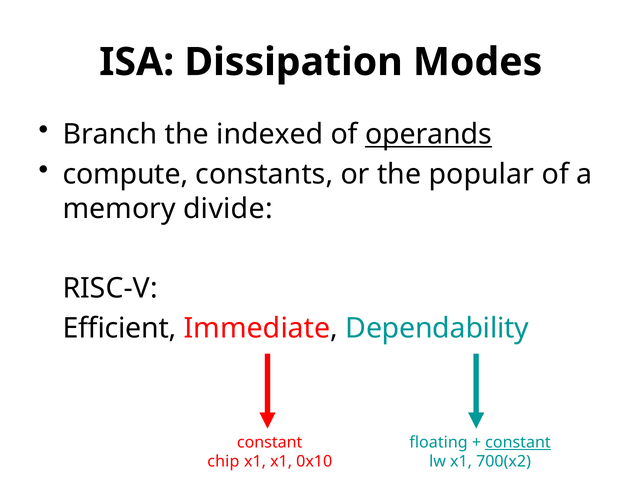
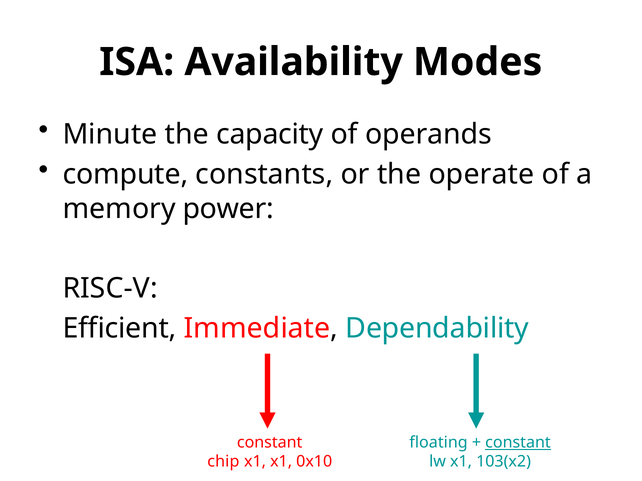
Dissipation: Dissipation -> Availability
Branch: Branch -> Minute
indexed: indexed -> capacity
operands underline: present -> none
popular: popular -> operate
divide: divide -> power
700(x2: 700(x2 -> 103(x2
